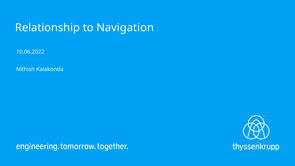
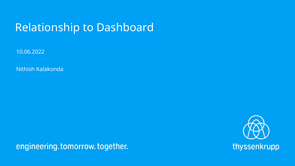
Navigation: Navigation -> Dashboard
